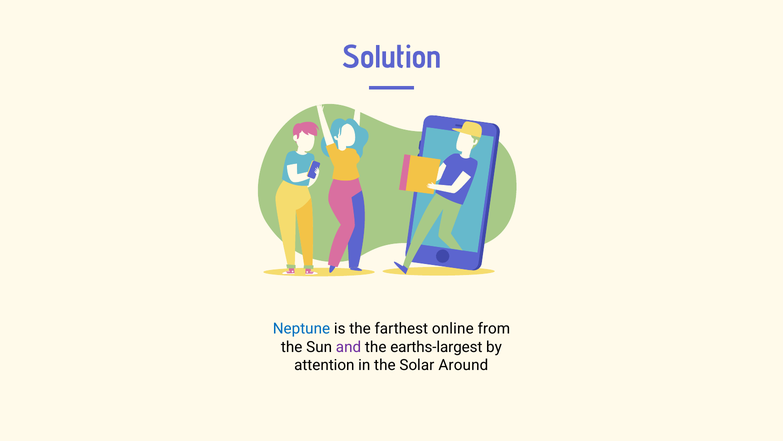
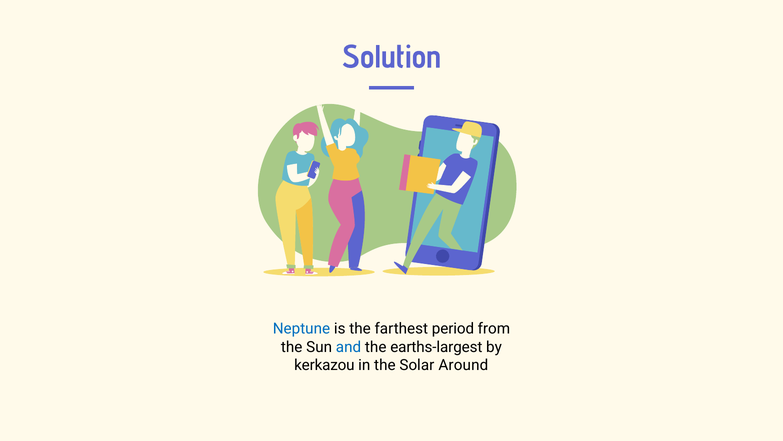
online: online -> period
and colour: purple -> blue
attention: attention -> kerkazou
